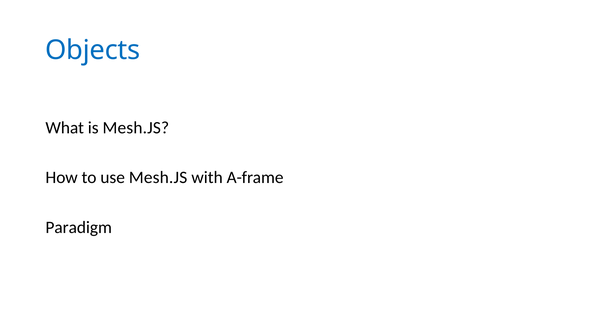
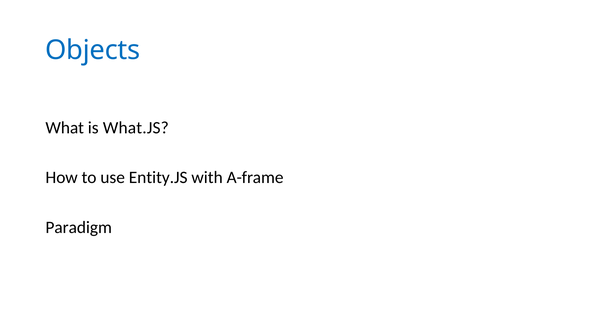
is Mesh.JS: Mesh.JS -> What.JS
use Mesh.JS: Mesh.JS -> Entity.JS
